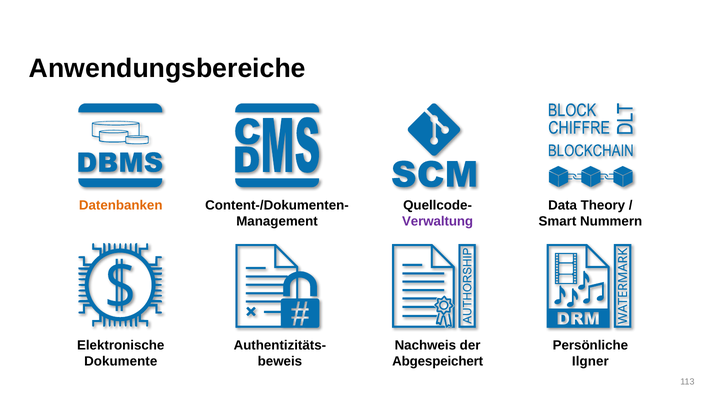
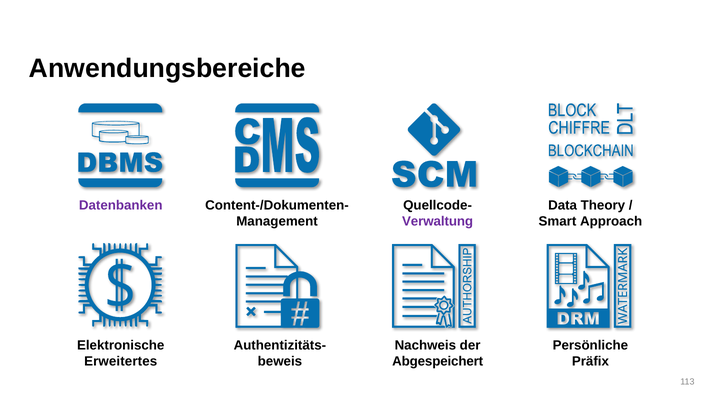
Datenbanken colour: orange -> purple
Nummern: Nummern -> Approach
Dokumente: Dokumente -> Erweitertes
Ilgner: Ilgner -> Präfix
